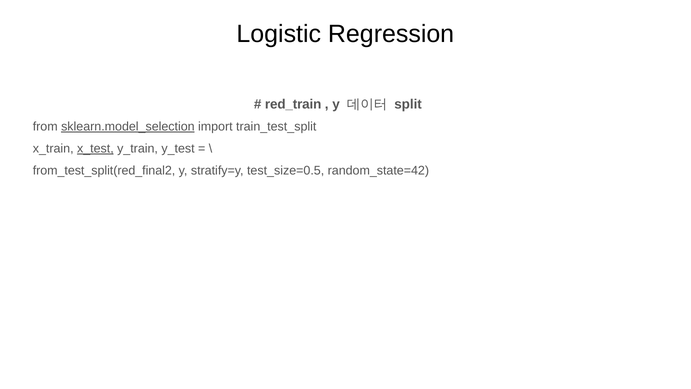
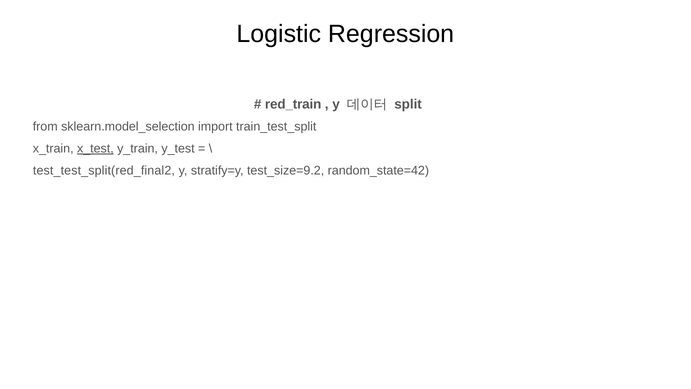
sklearn.model_selection underline: present -> none
from_test_split(red_final2: from_test_split(red_final2 -> test_test_split(red_final2
test_size=0.5: test_size=0.5 -> test_size=9.2
